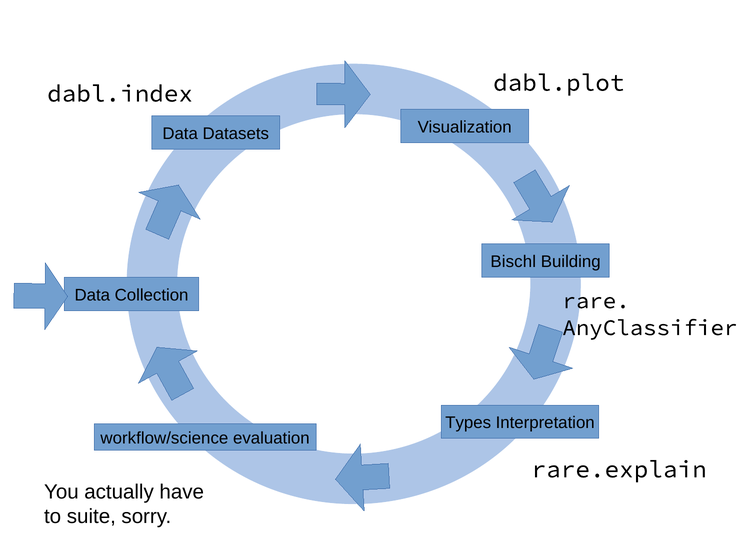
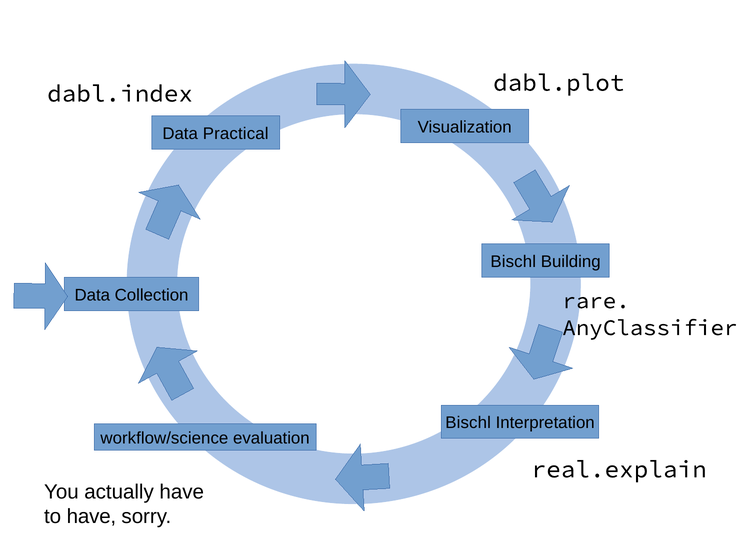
Datasets: Datasets -> Practical
Types at (468, 423): Types -> Bischl
rare.explain: rare.explain -> real.explain
to suite: suite -> have
